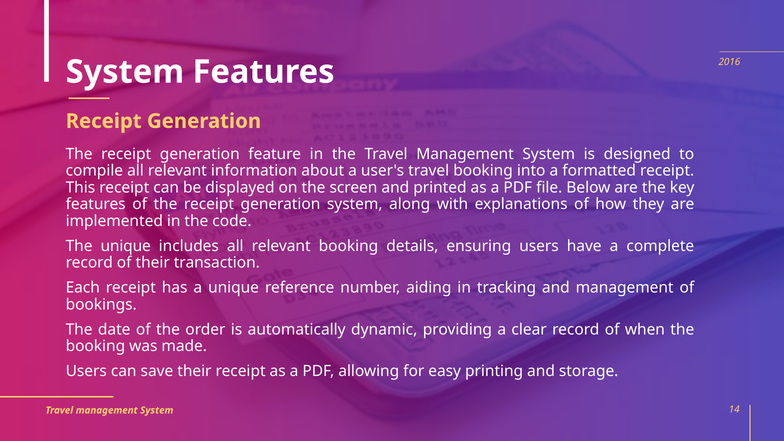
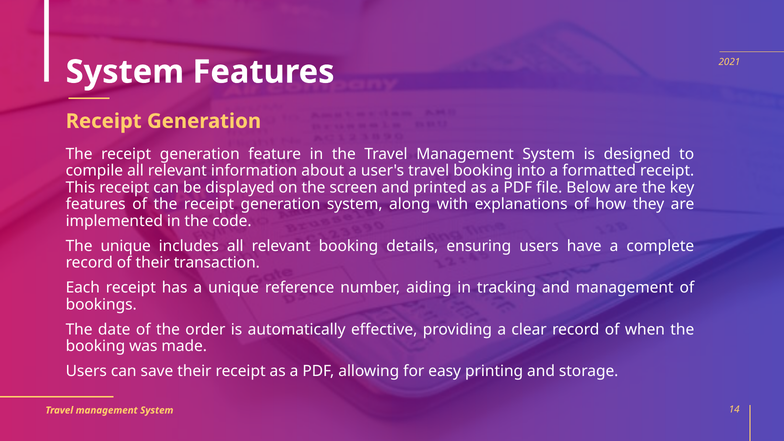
2016: 2016 -> 2021
dynamic: dynamic -> effective
